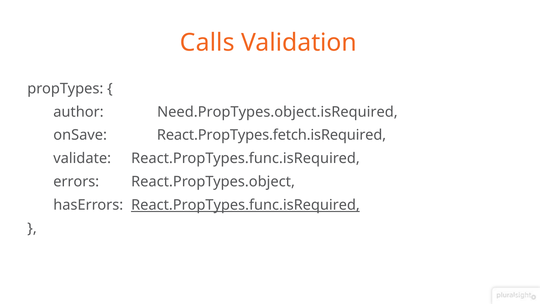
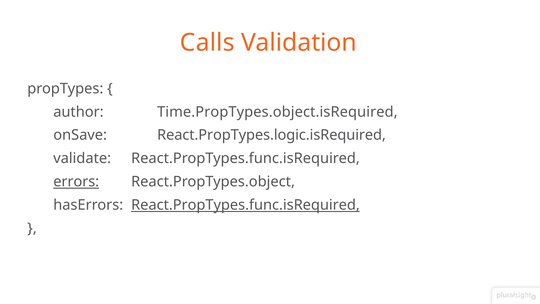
Need.PropTypes.object.isRequired: Need.PropTypes.object.isRequired -> Time.PropTypes.object.isRequired
React.PropTypes.fetch.isRequired: React.PropTypes.fetch.isRequired -> React.PropTypes.logic.isRequired
errors underline: none -> present
